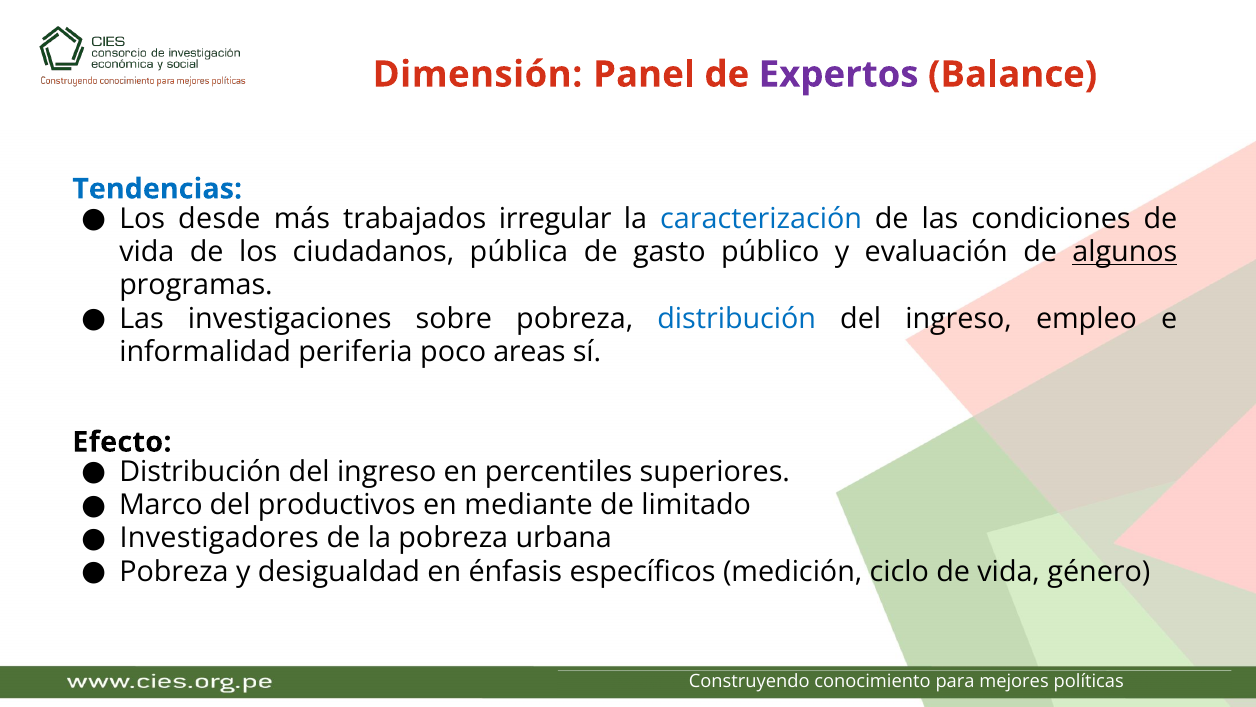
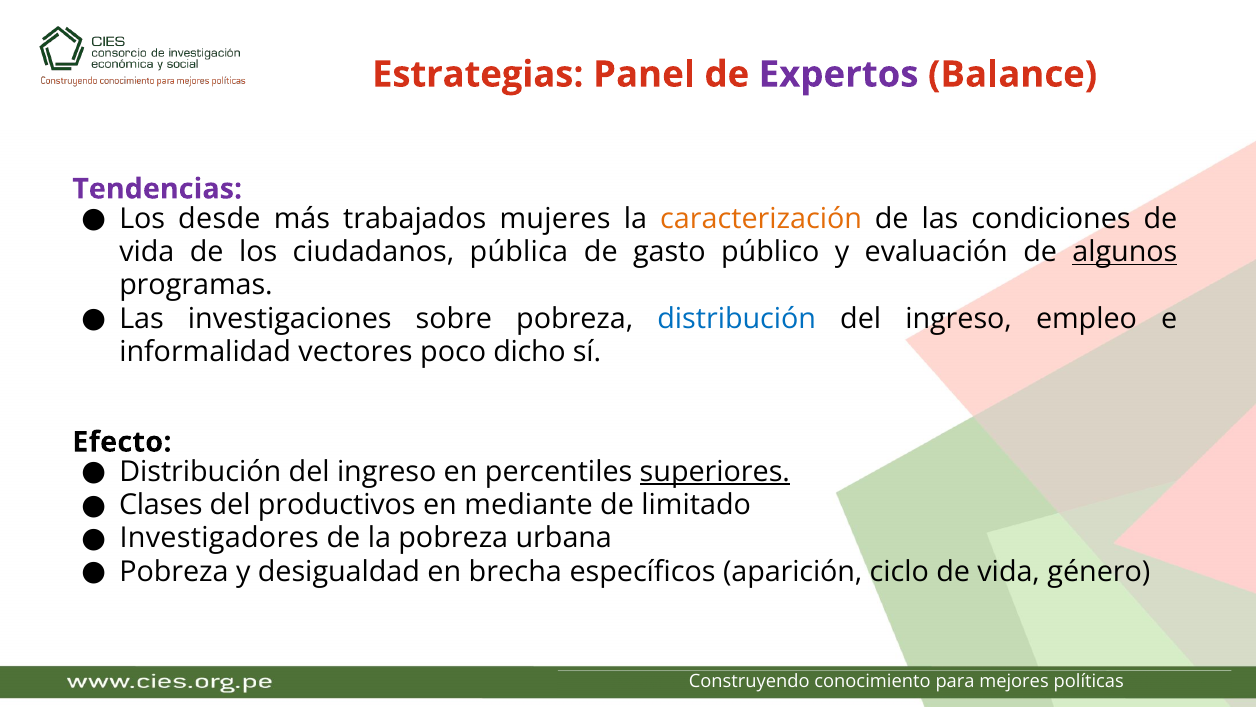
Dimensión: Dimensión -> Estrategias
Tendencias colour: blue -> purple
irregular: irregular -> mujeres
caracterización colour: blue -> orange
periferia: periferia -> vectores
areas: areas -> dicho
superiores underline: none -> present
Marco: Marco -> Clases
énfasis: énfasis -> brecha
medición: medición -> aparición
